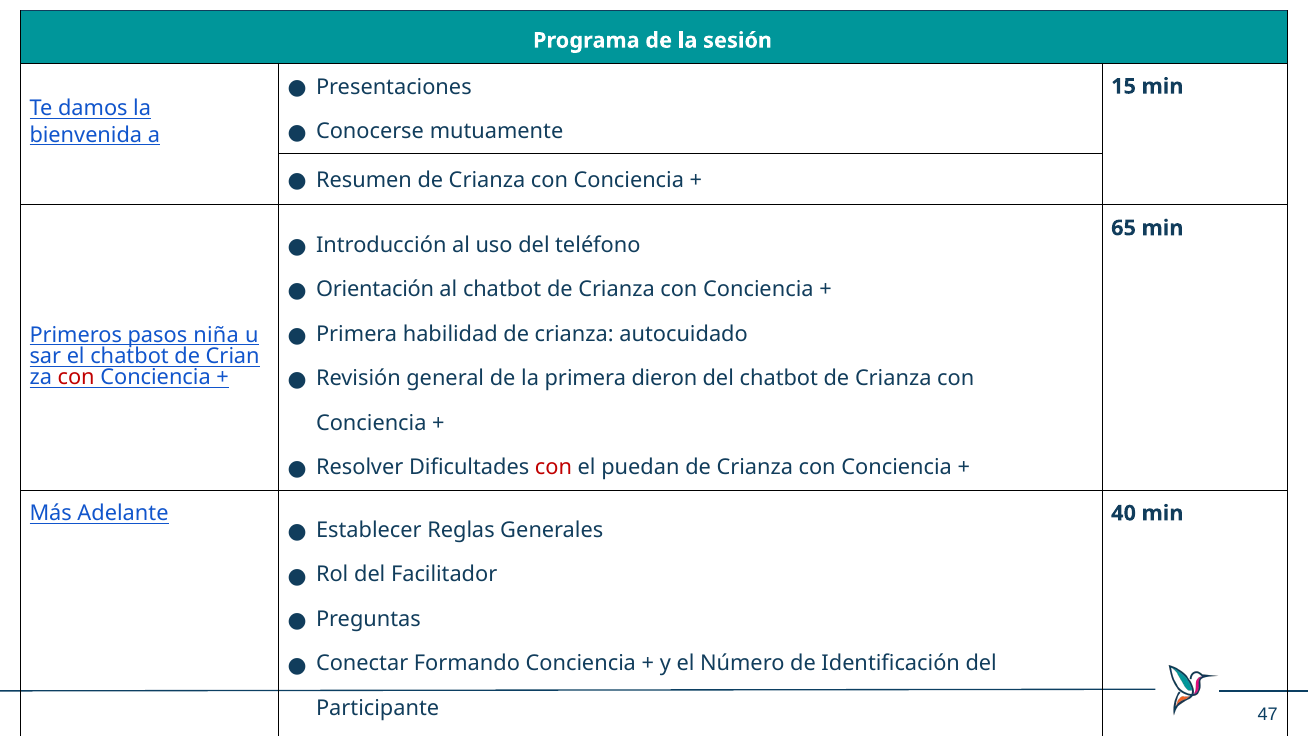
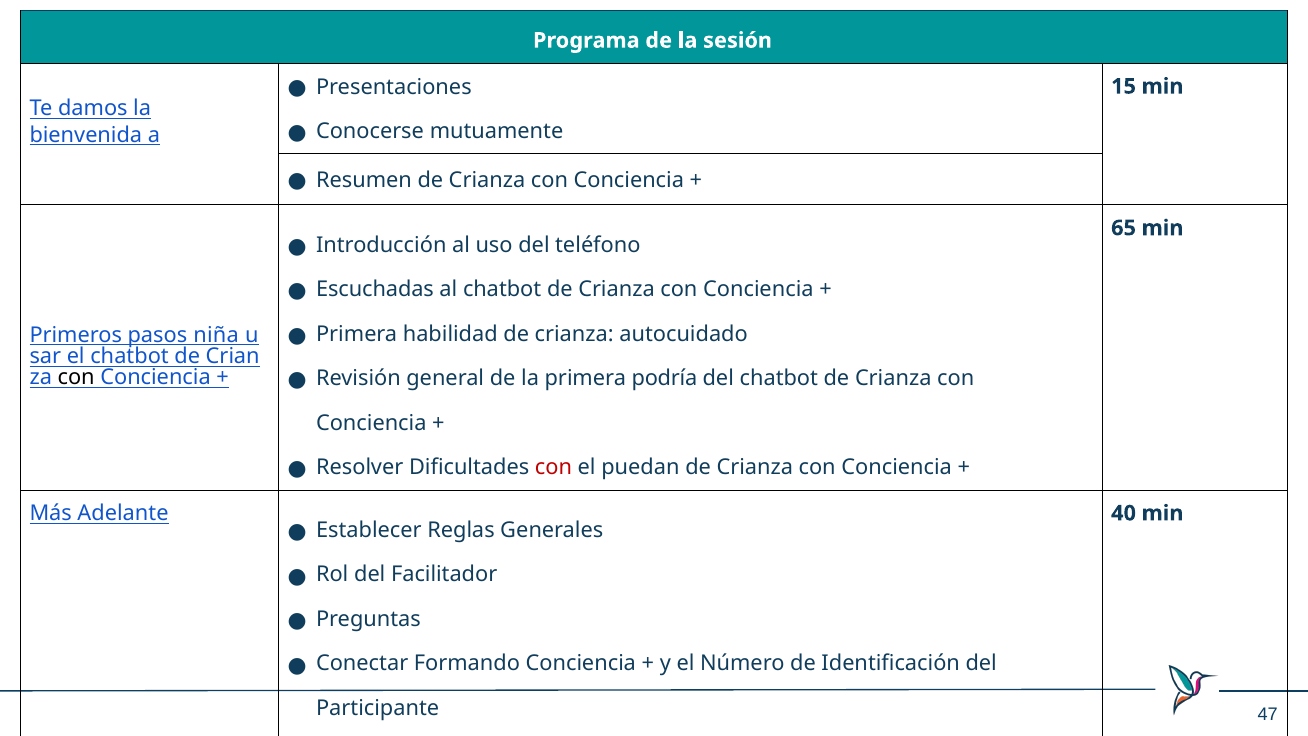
Orientación: Orientación -> Escuchadas
dieron: dieron -> podría
con at (76, 378) colour: red -> black
